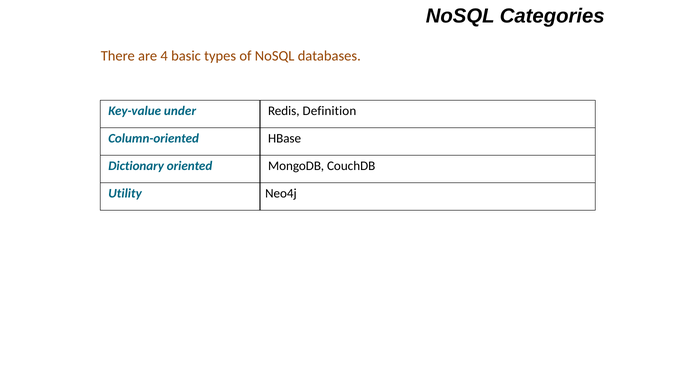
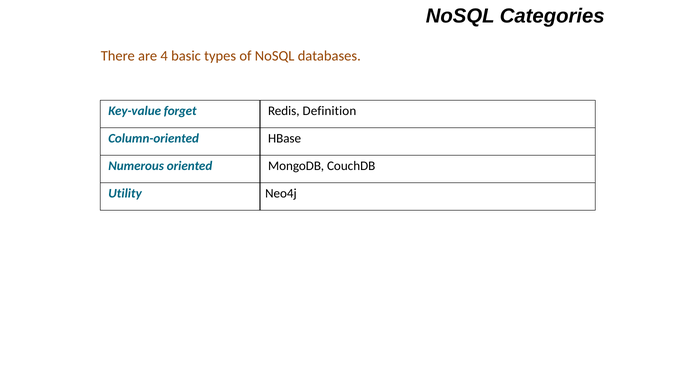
under: under -> forget
Dictionary: Dictionary -> Numerous
